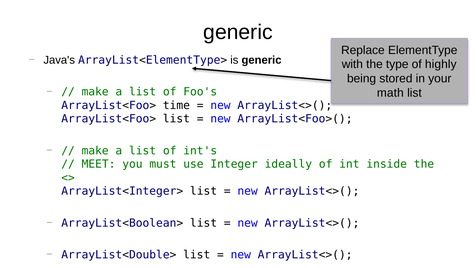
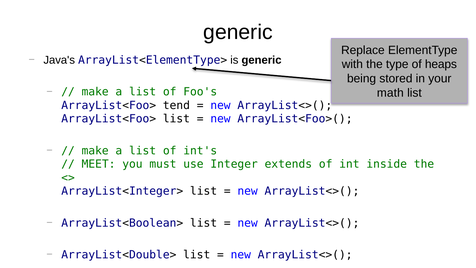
highly: highly -> heaps
time: time -> tend
ideally: ideally -> extends
